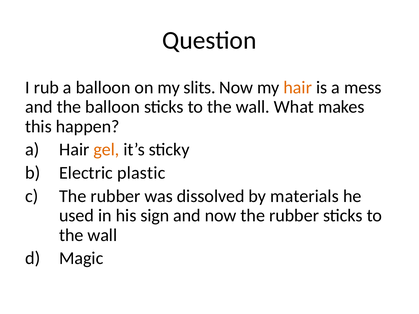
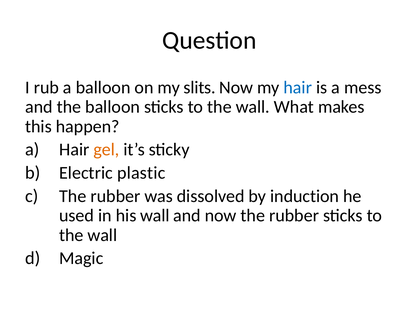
hair at (298, 88) colour: orange -> blue
materials: materials -> induction
his sign: sign -> wall
